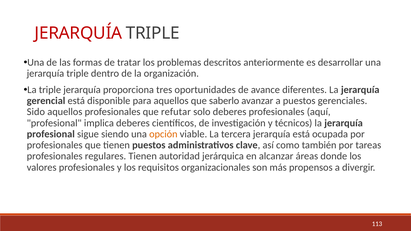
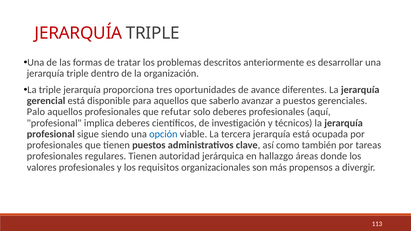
Sido: Sido -> Palo
opción colour: orange -> blue
alcanzar: alcanzar -> hallazgo
